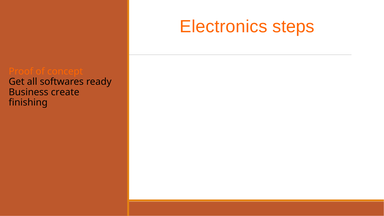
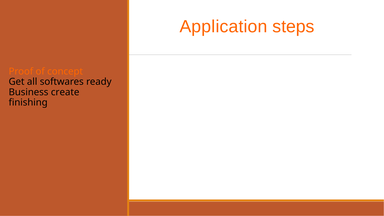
Electronics: Electronics -> Application
